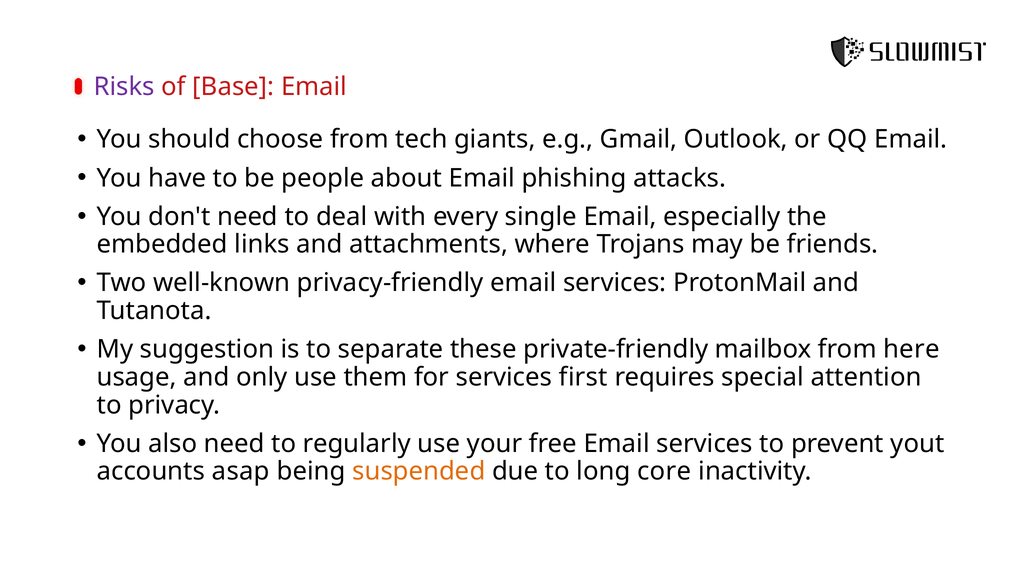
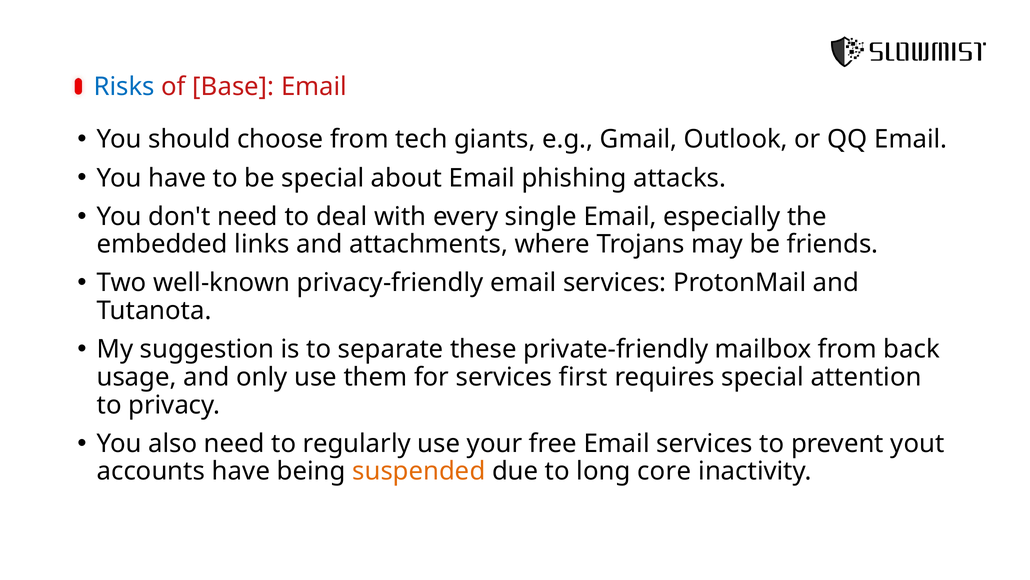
Risks colour: purple -> blue
be people: people -> special
here: here -> back
accounts asap: asap -> have
